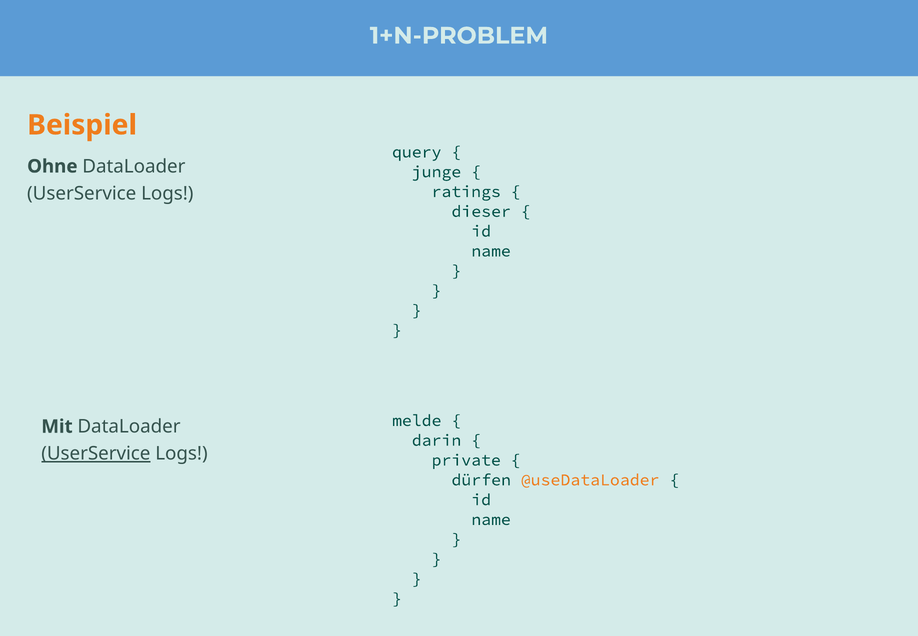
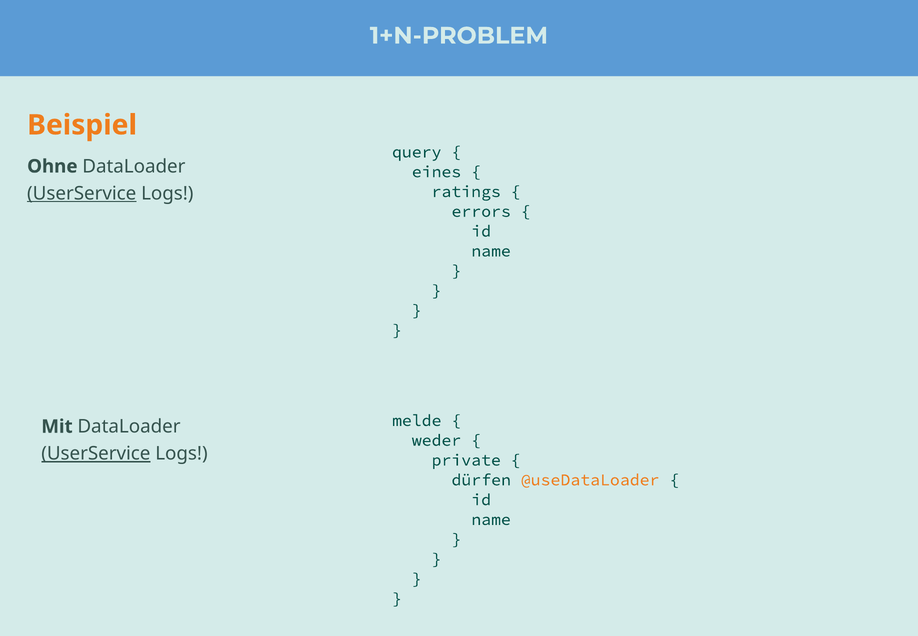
junge: junge -> eines
UserService at (82, 193) underline: none -> present
dieser: dieser -> errors
darin: darin -> weder
